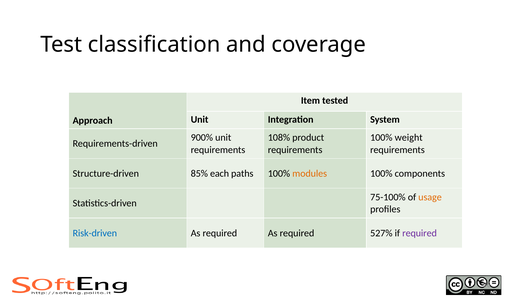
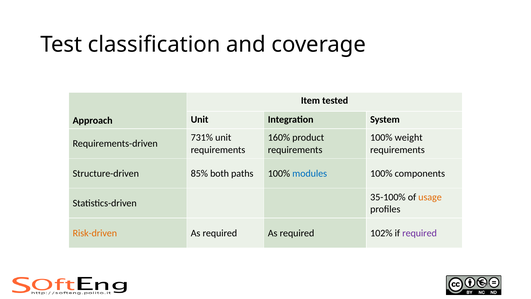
900%: 900% -> 731%
108%: 108% -> 160%
each: each -> both
modules colour: orange -> blue
75-100%: 75-100% -> 35-100%
Risk-driven colour: blue -> orange
527%: 527% -> 102%
